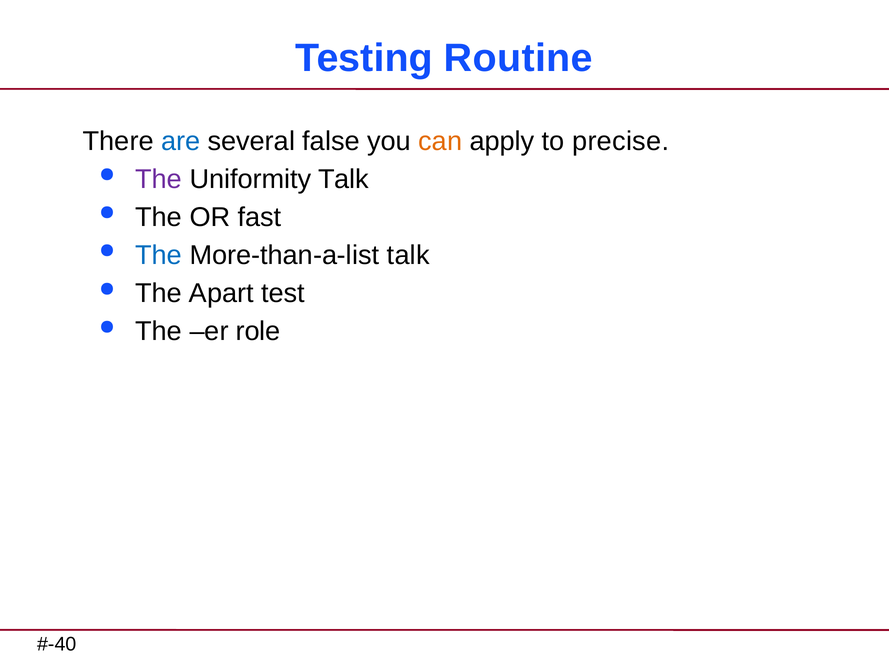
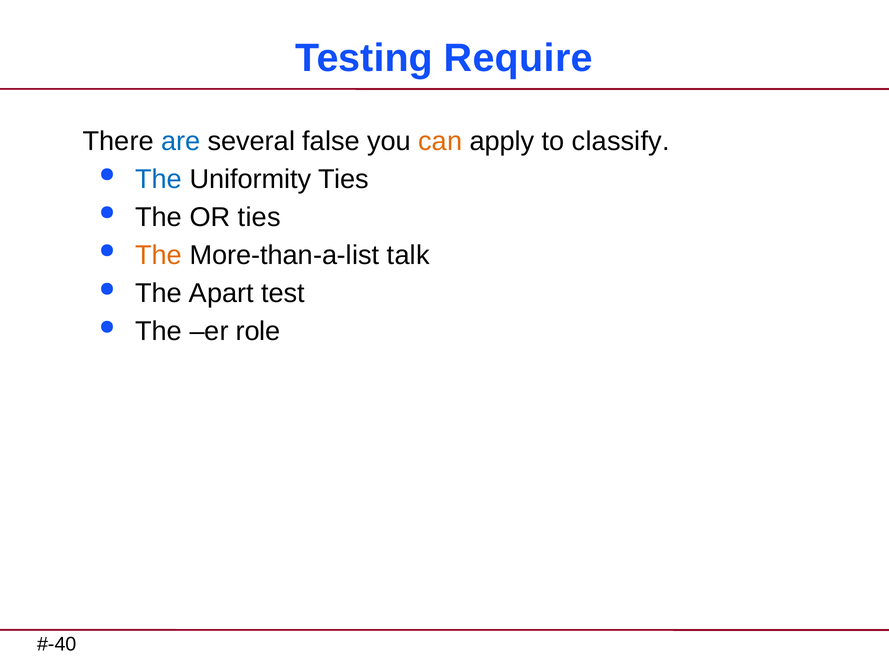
Routine: Routine -> Require
precise: precise -> classify
The at (159, 179) colour: purple -> blue
Uniformity Talk: Talk -> Ties
OR fast: fast -> ties
The at (159, 255) colour: blue -> orange
